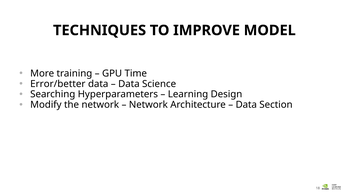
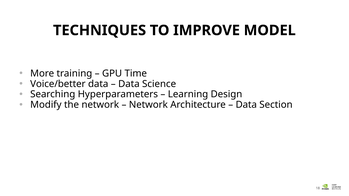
Error/better: Error/better -> Voice/better
